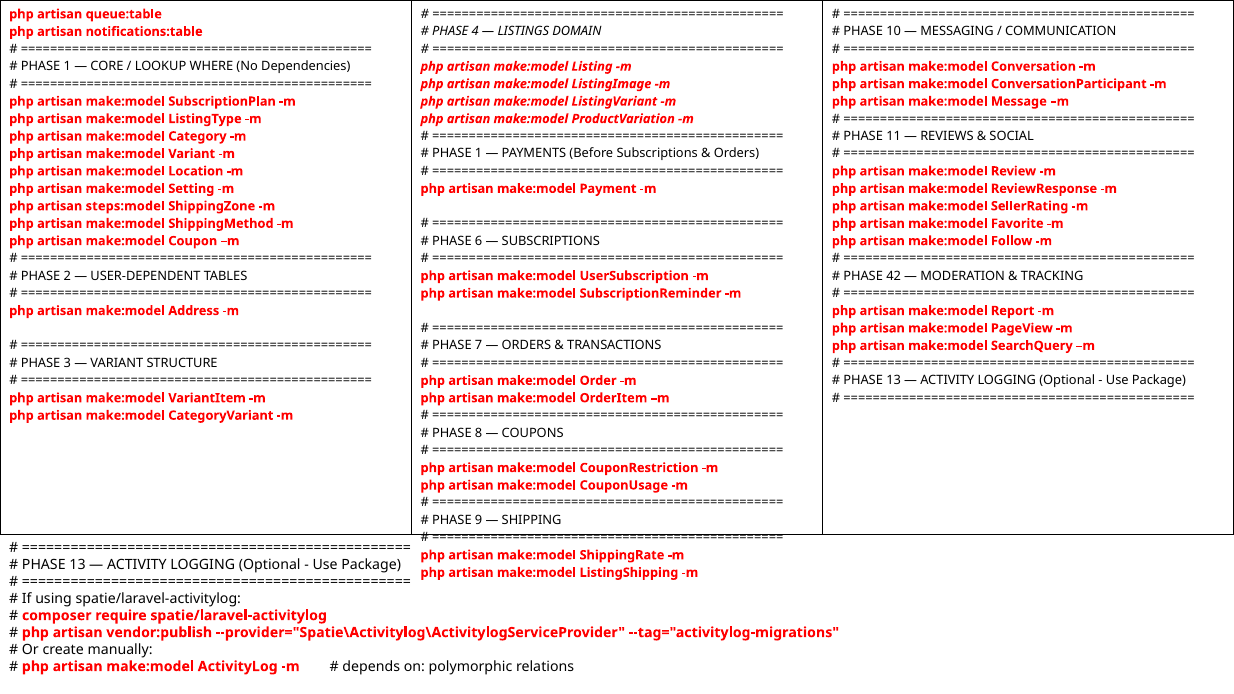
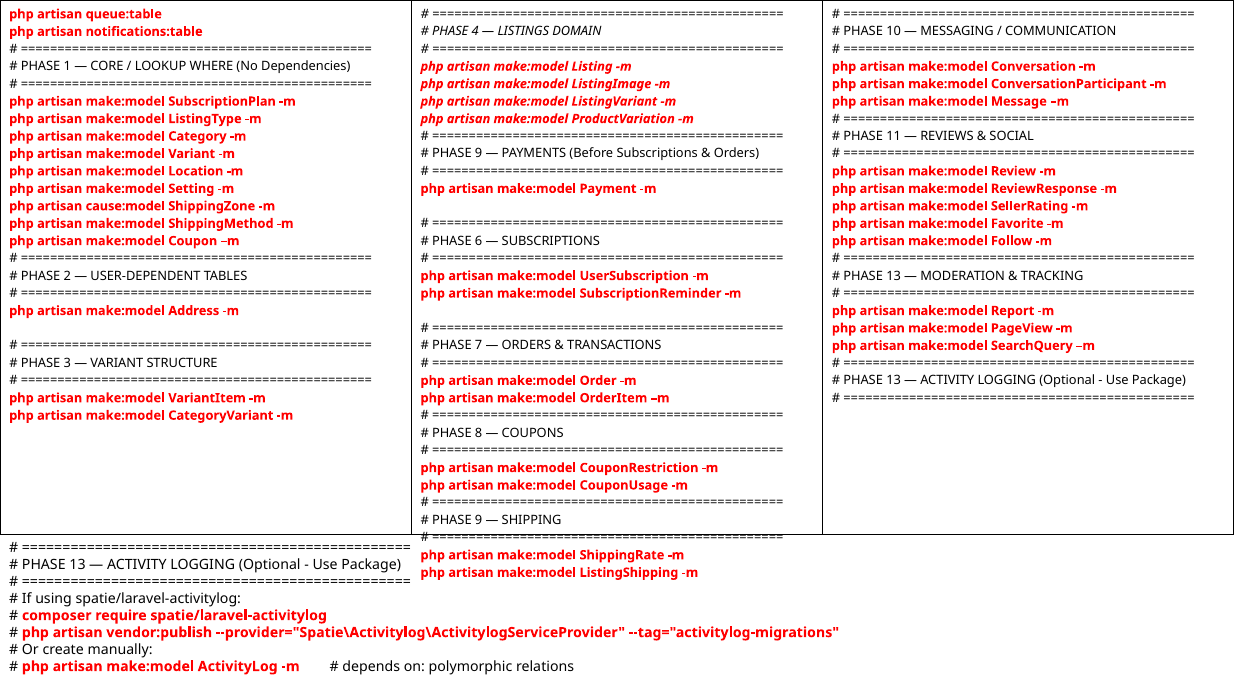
1 at (479, 154): 1 -> 9
steps:model: steps:model -> cause:model
42 at (894, 276): 42 -> 13
